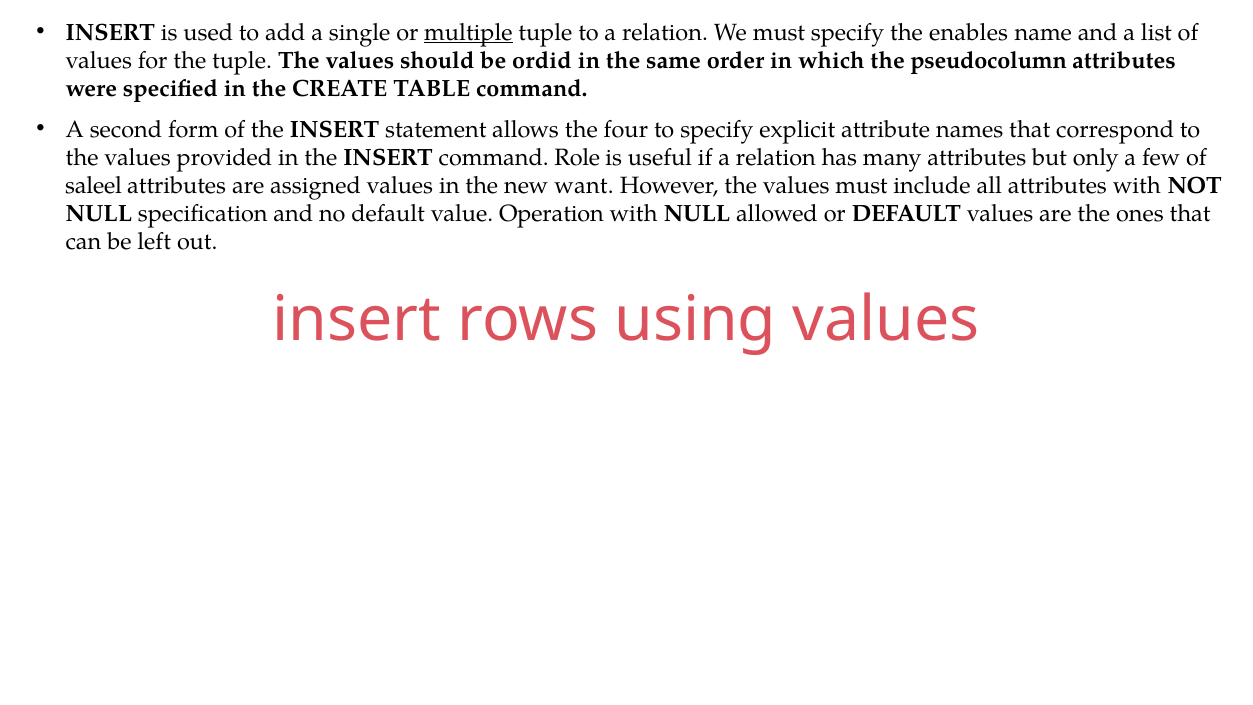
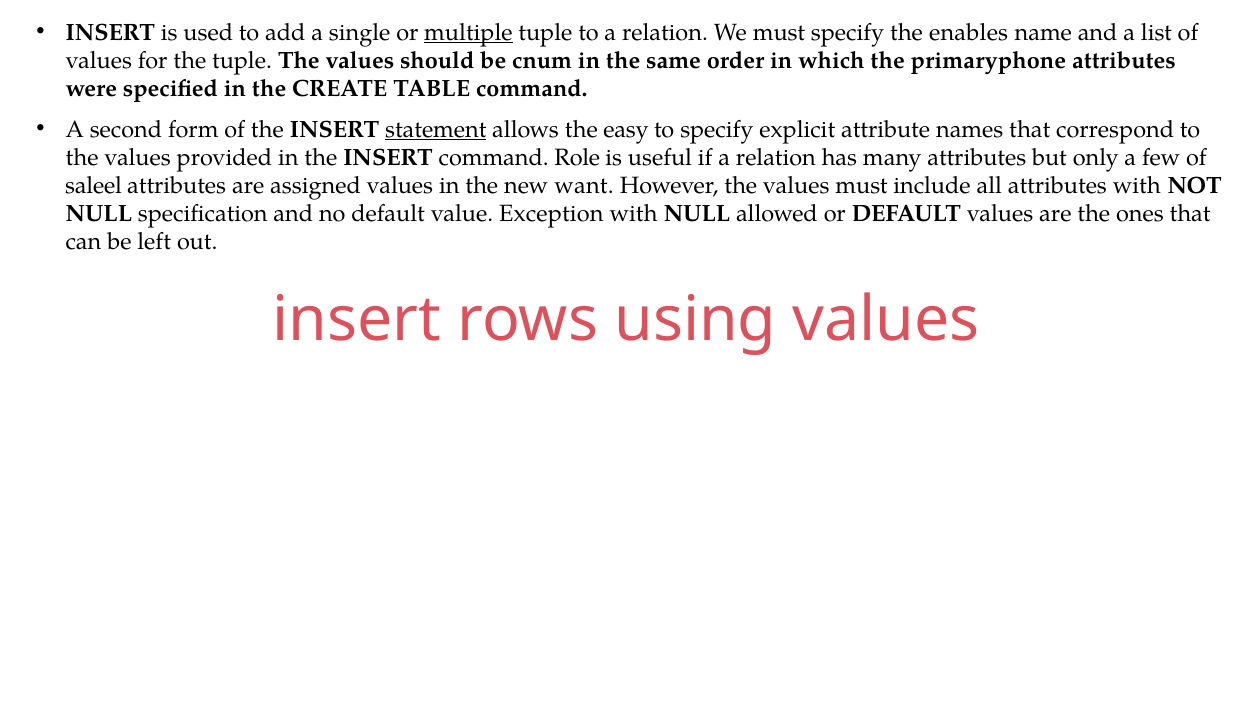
ordid: ordid -> cnum
pseudocolumn: pseudocolumn -> primaryphone
statement underline: none -> present
four: four -> easy
Operation: Operation -> Exception
